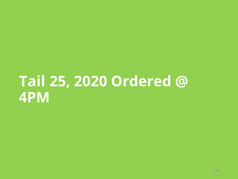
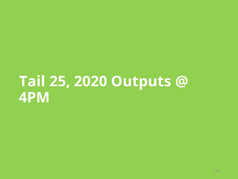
Ordered: Ordered -> Outputs
